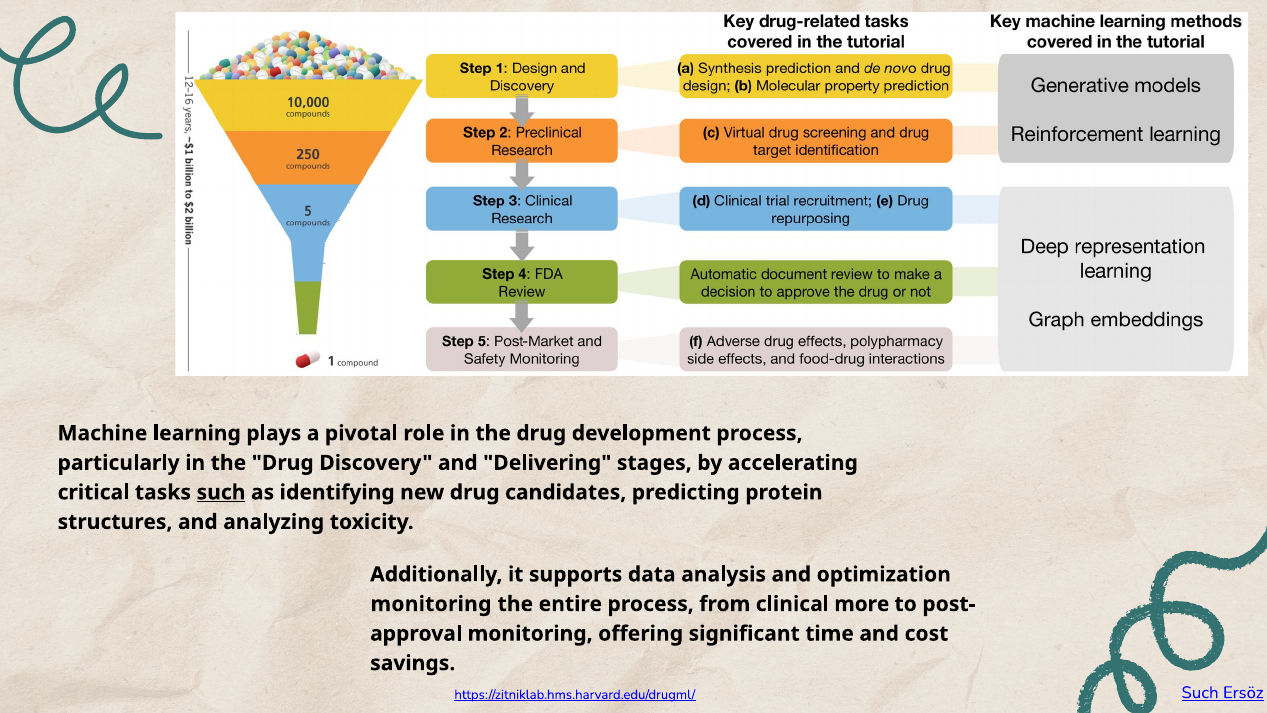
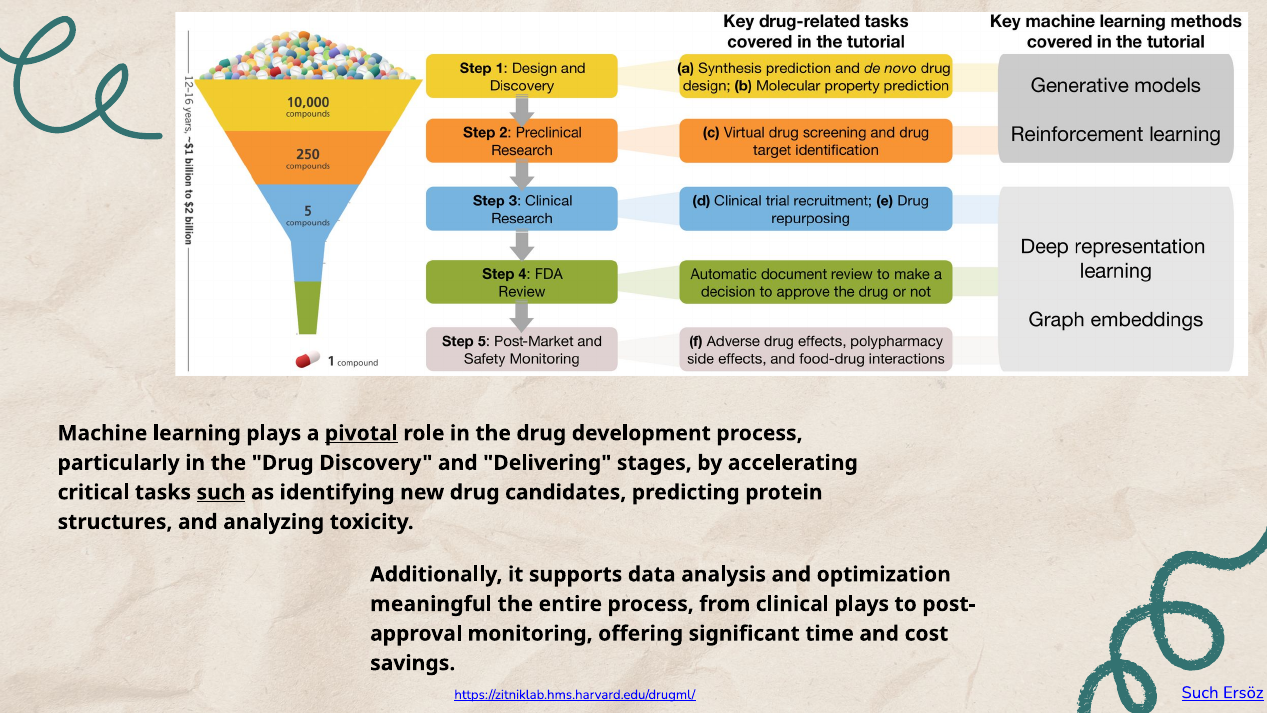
pivotal underline: none -> present
monitoring at (431, 604): monitoring -> meaningful
clinical more: more -> plays
